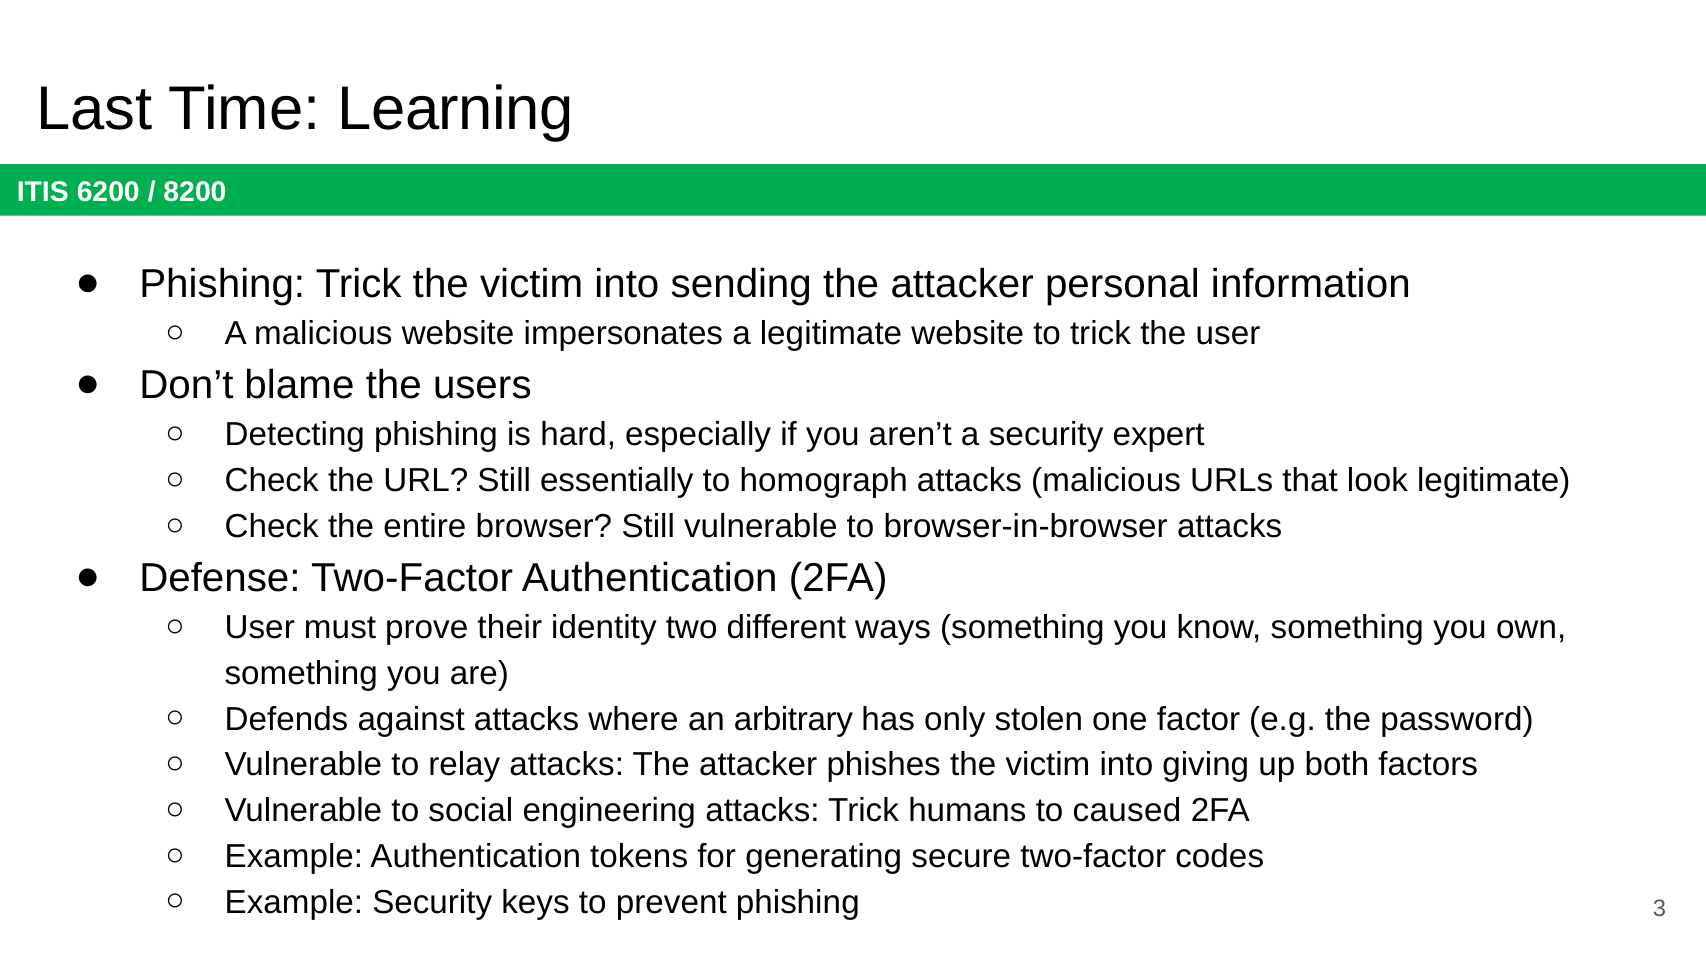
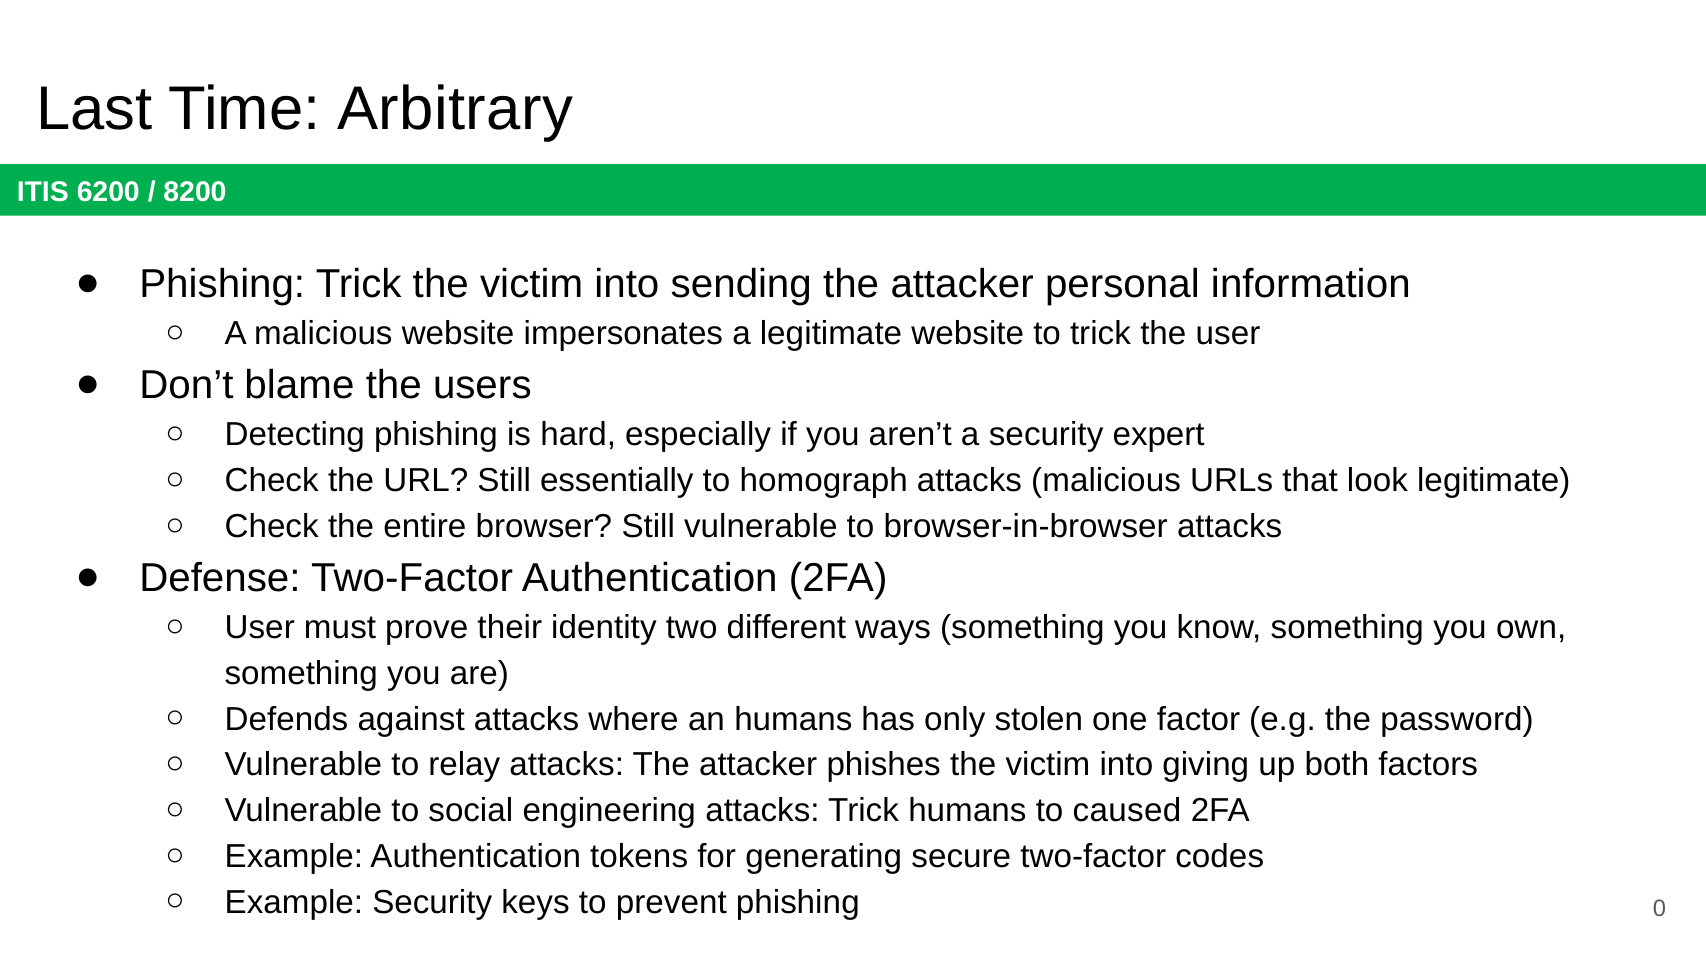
Learning: Learning -> Arbitrary
an arbitrary: arbitrary -> humans
3: 3 -> 0
